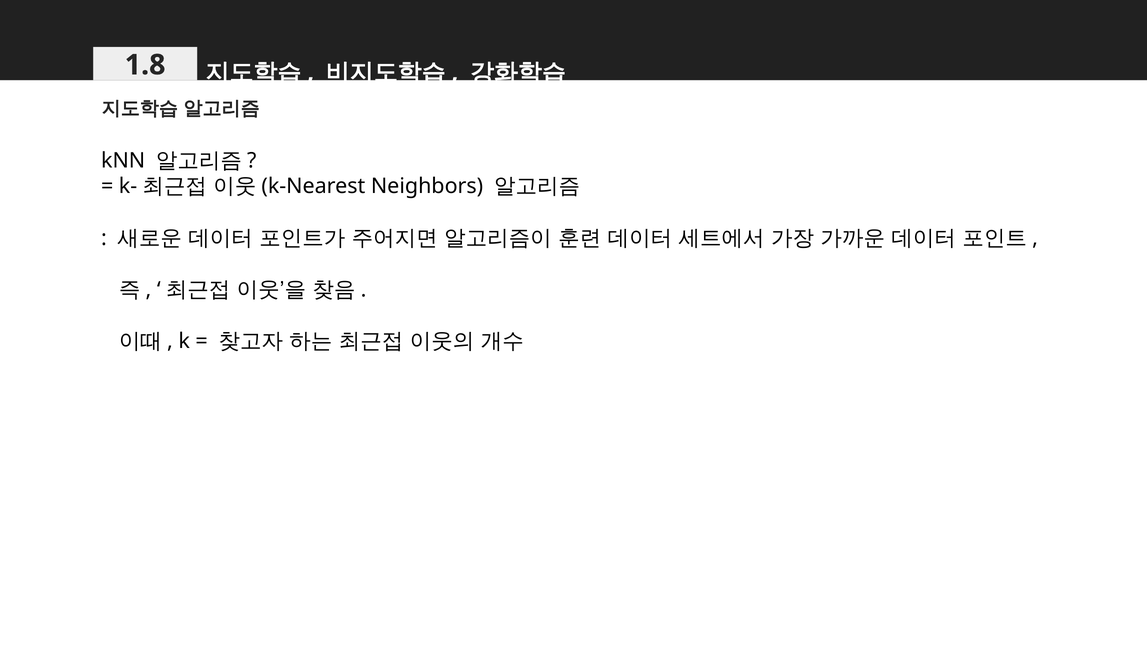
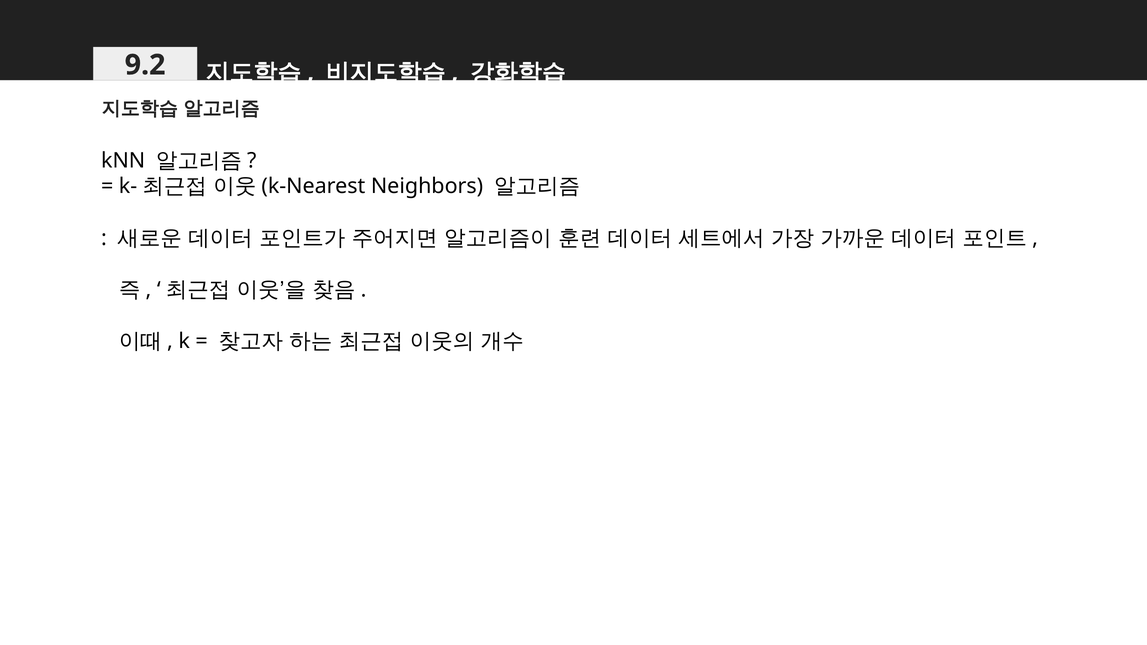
1.8: 1.8 -> 9.2
